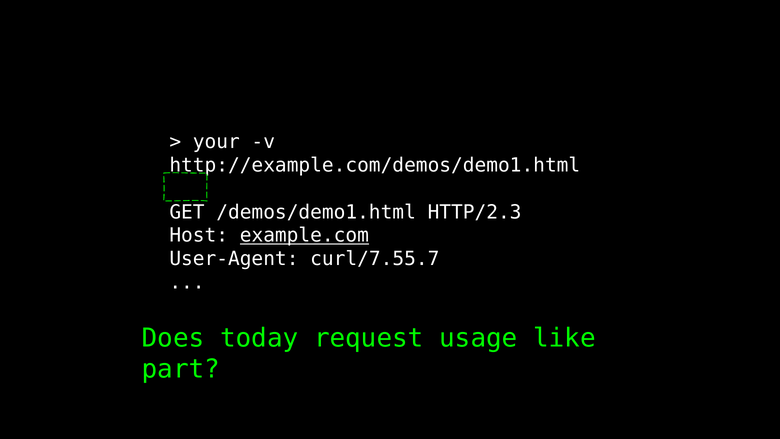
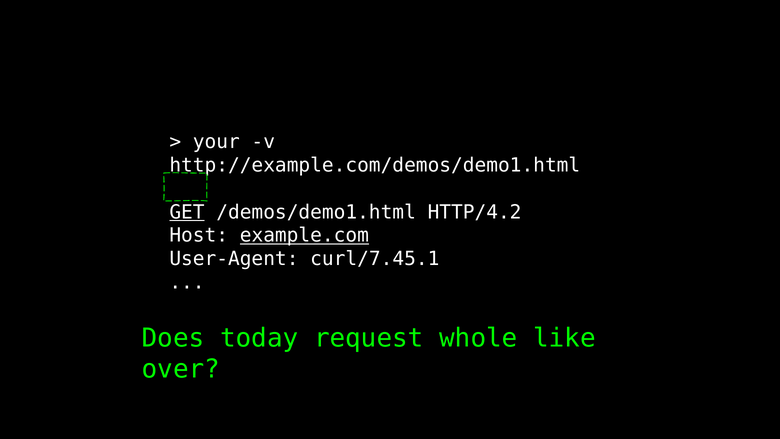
GET underline: none -> present
HTTP/2.3: HTTP/2.3 -> HTTP/4.2
curl/7.55.7: curl/7.55.7 -> curl/7.45.1
usage: usage -> whole
part: part -> over
